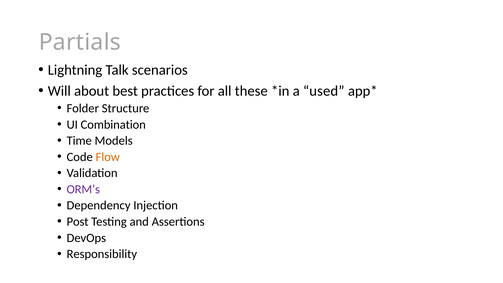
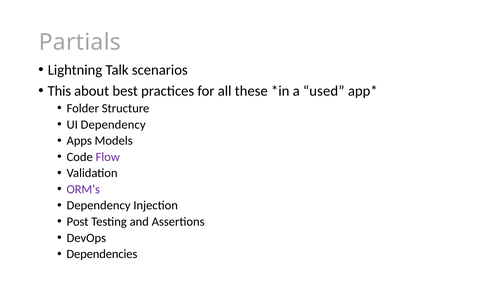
Will: Will -> This
UI Combination: Combination -> Dependency
Time: Time -> Apps
Flow colour: orange -> purple
Responsibility: Responsibility -> Dependencies
